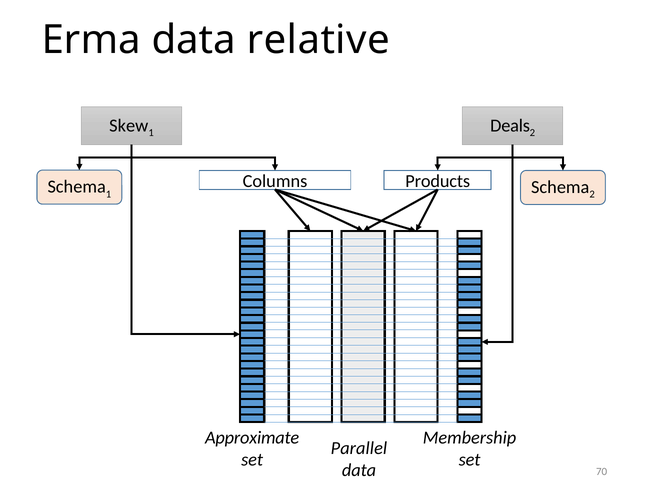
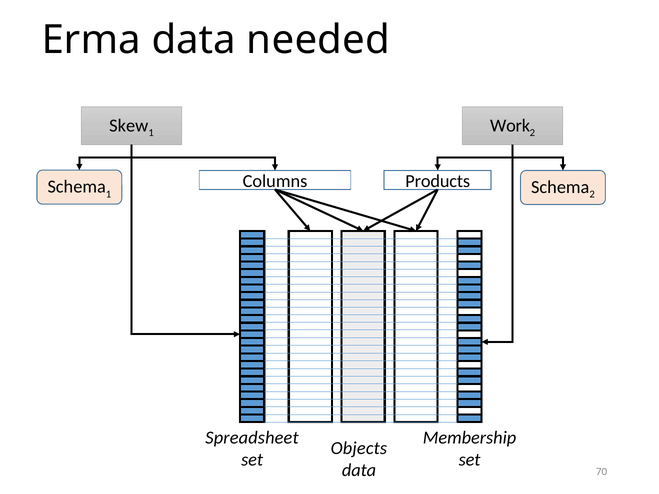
relative: relative -> needed
Deals: Deals -> Work
Approximate: Approximate -> Spreadsheet
Parallel: Parallel -> Objects
